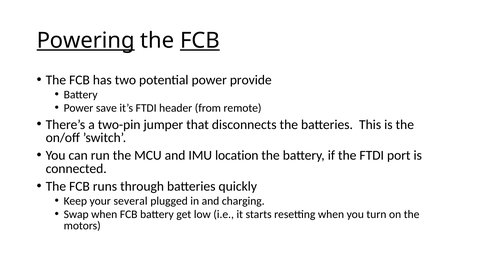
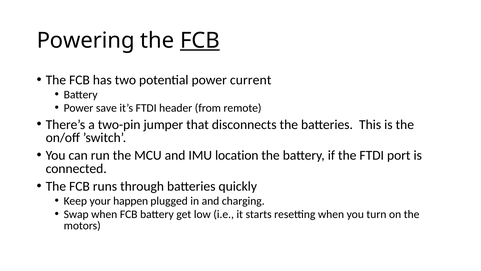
Powering underline: present -> none
provide: provide -> current
several: several -> happen
